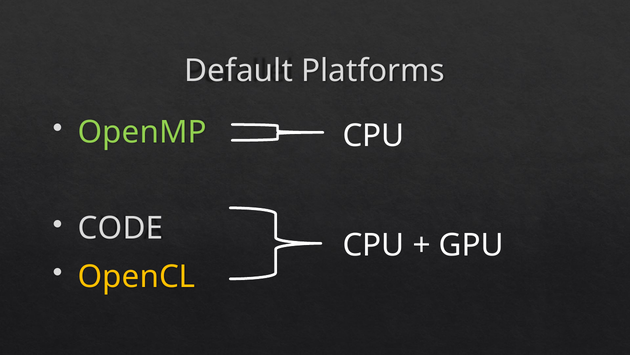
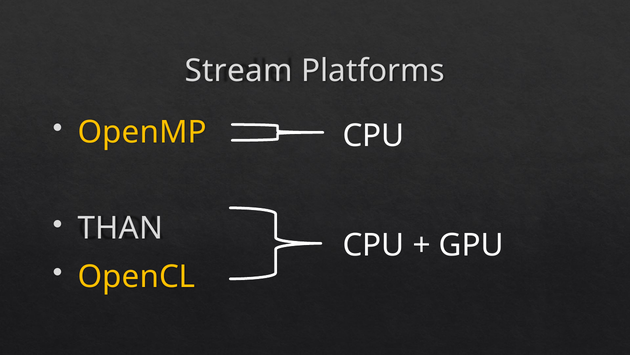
Default: Default -> Stream
OpenMP colour: light green -> yellow
CODE: CODE -> THAN
